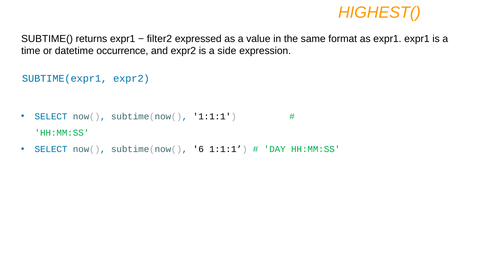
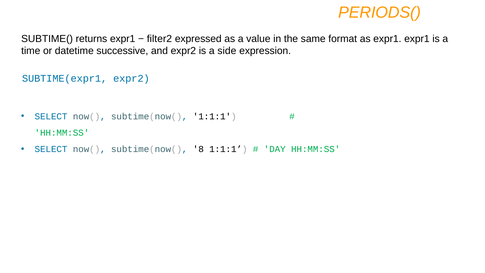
HIGHEST(: HIGHEST( -> PERIODS(
occurrence: occurrence -> successive
6: 6 -> 8
